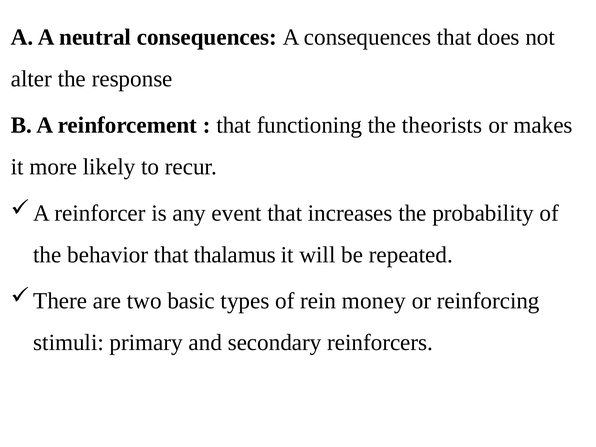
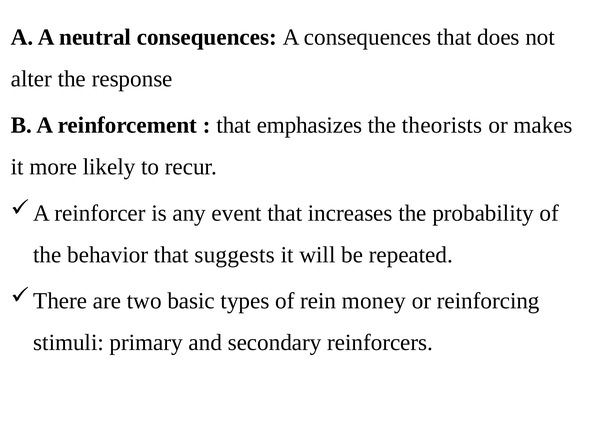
functioning: functioning -> emphasizes
thalamus: thalamus -> suggests
